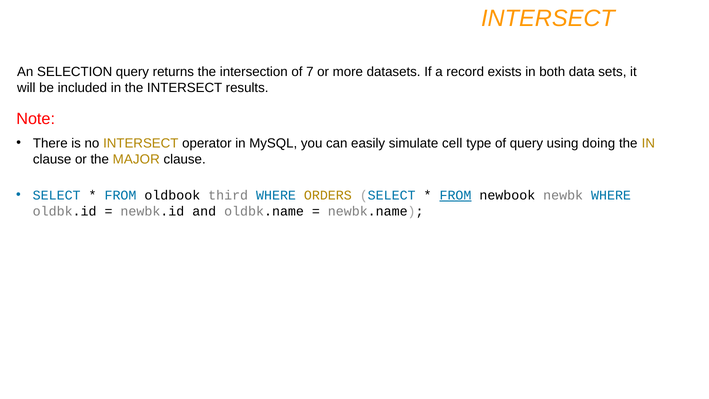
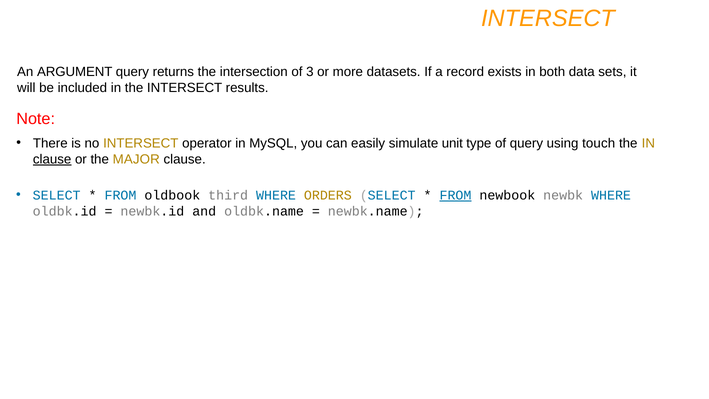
SELECTION: SELECTION -> ARGUMENT
7: 7 -> 3
cell: cell -> unit
doing: doing -> touch
clause at (52, 159) underline: none -> present
